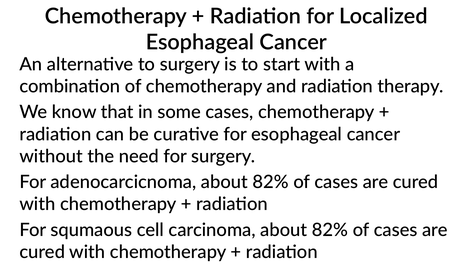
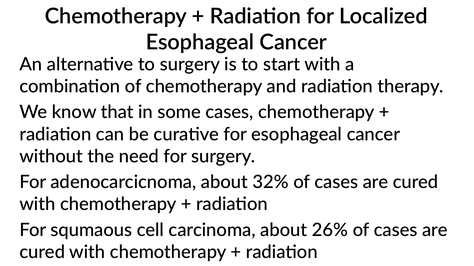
adenocarcicnoma about 82%: 82% -> 32%
carcinoma about 82%: 82% -> 26%
